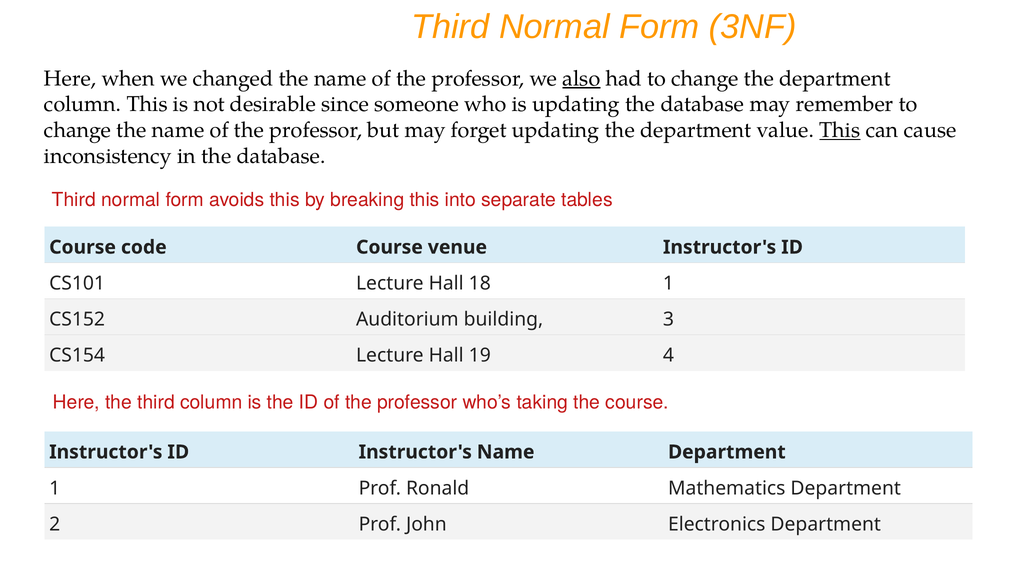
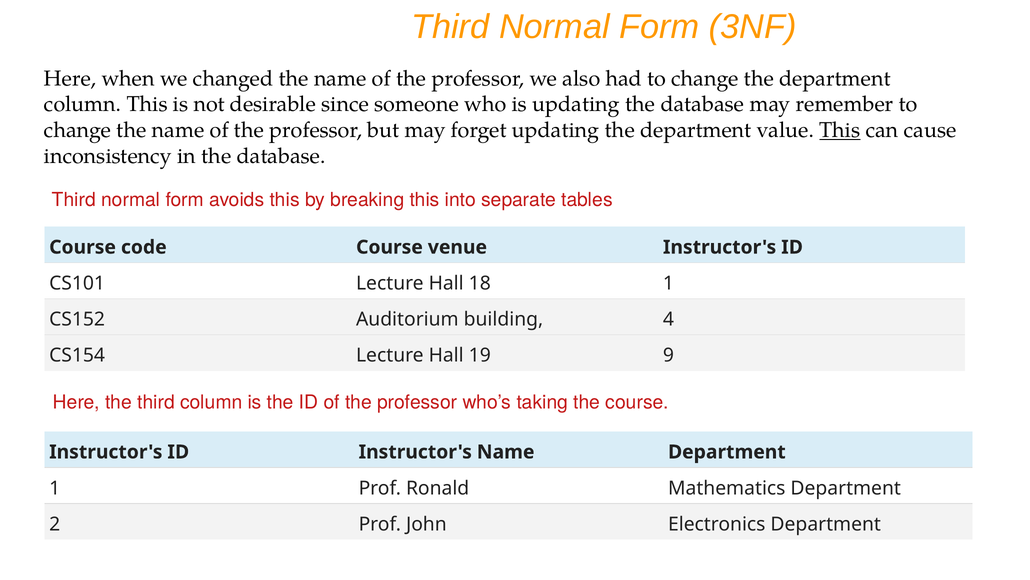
also underline: present -> none
3: 3 -> 4
4: 4 -> 9
